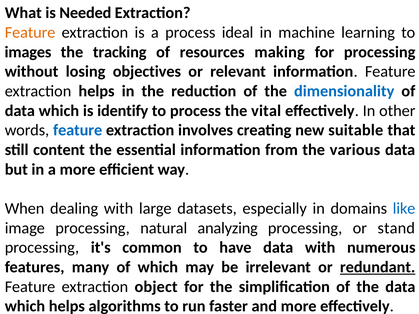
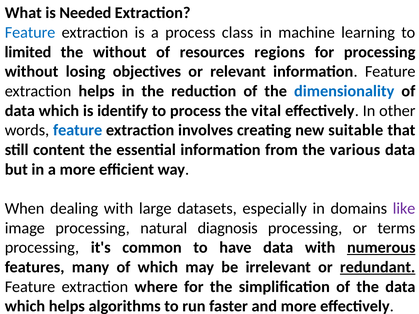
Feature at (30, 33) colour: orange -> blue
ideal: ideal -> class
images: images -> limited
the tracking: tracking -> without
making: making -> regions
like colour: blue -> purple
analyzing: analyzing -> diagnosis
stand: stand -> terms
numerous underline: none -> present
object: object -> where
